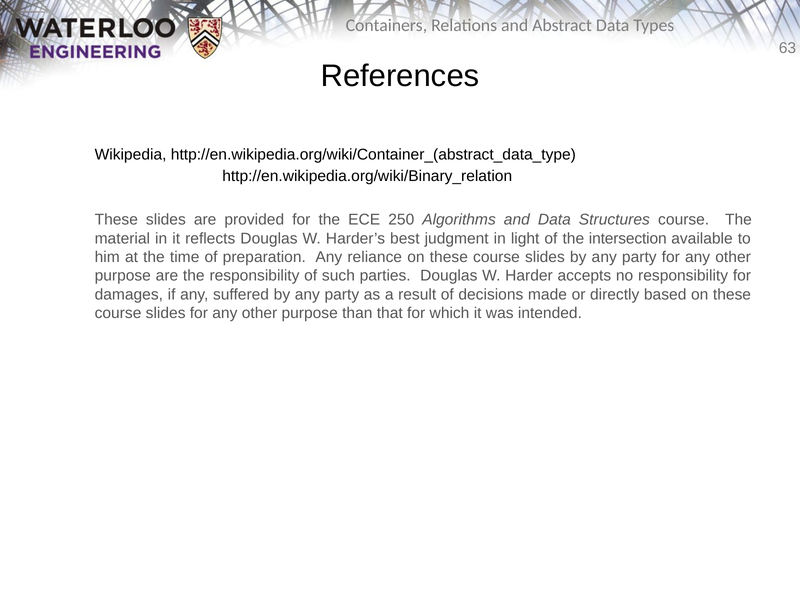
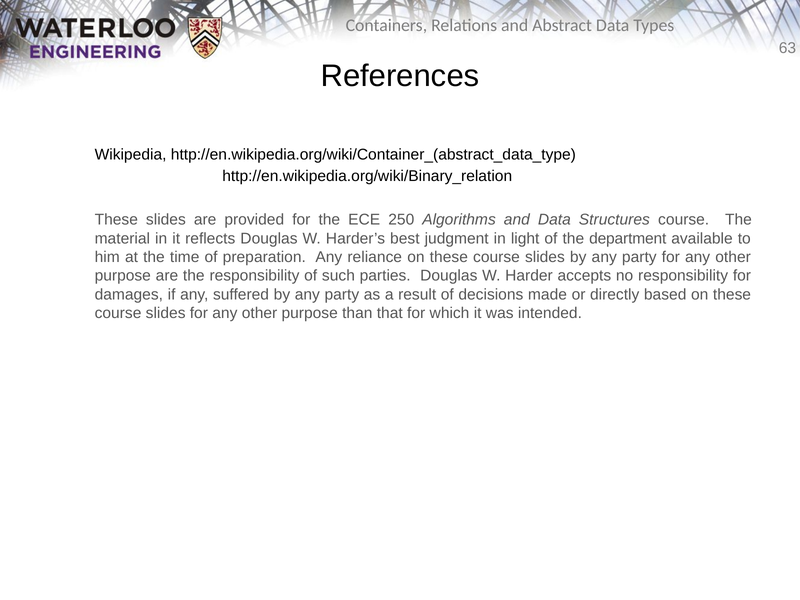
intersection: intersection -> department
